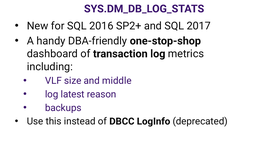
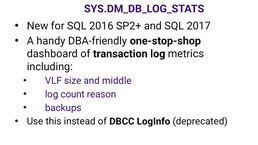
latest: latest -> count
